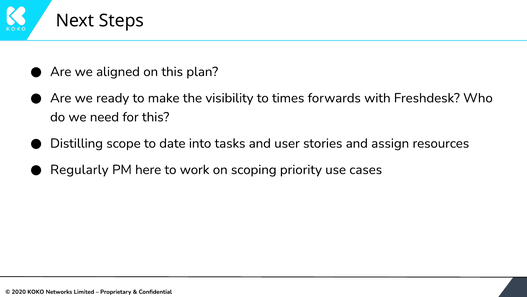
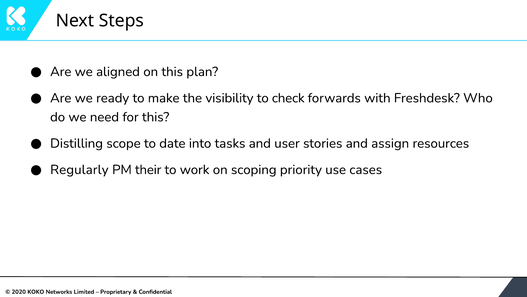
times: times -> check
here: here -> their
